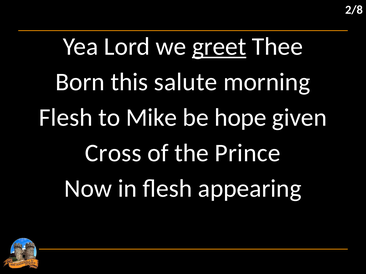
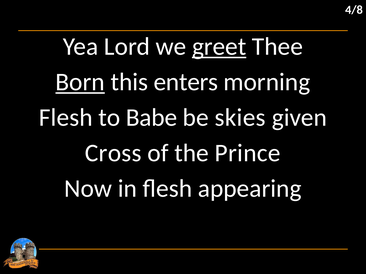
2/8: 2/8 -> 4/8
Born underline: none -> present
salute: salute -> enters
Mike: Mike -> Babe
hope: hope -> skies
